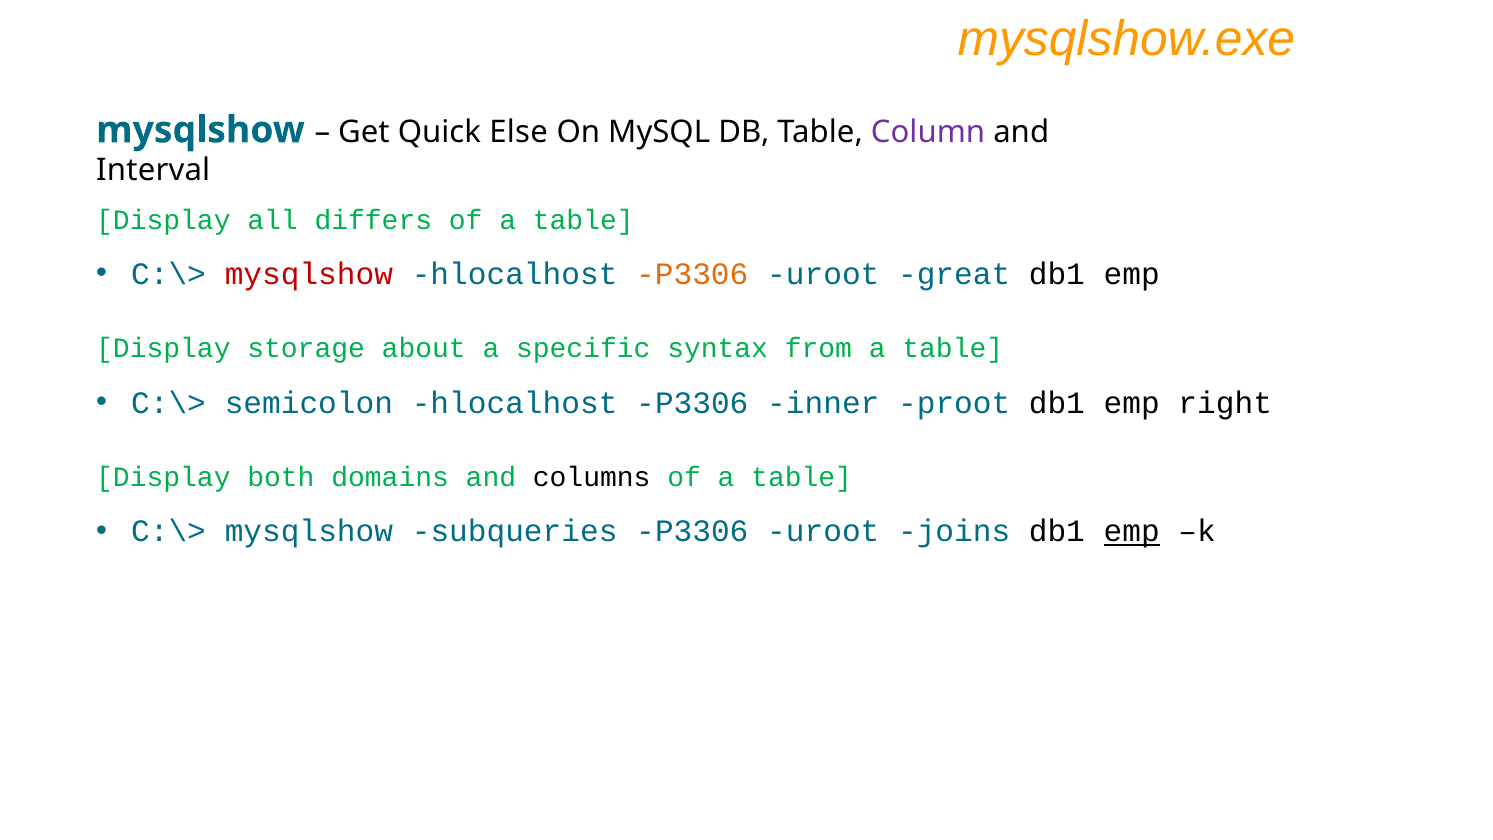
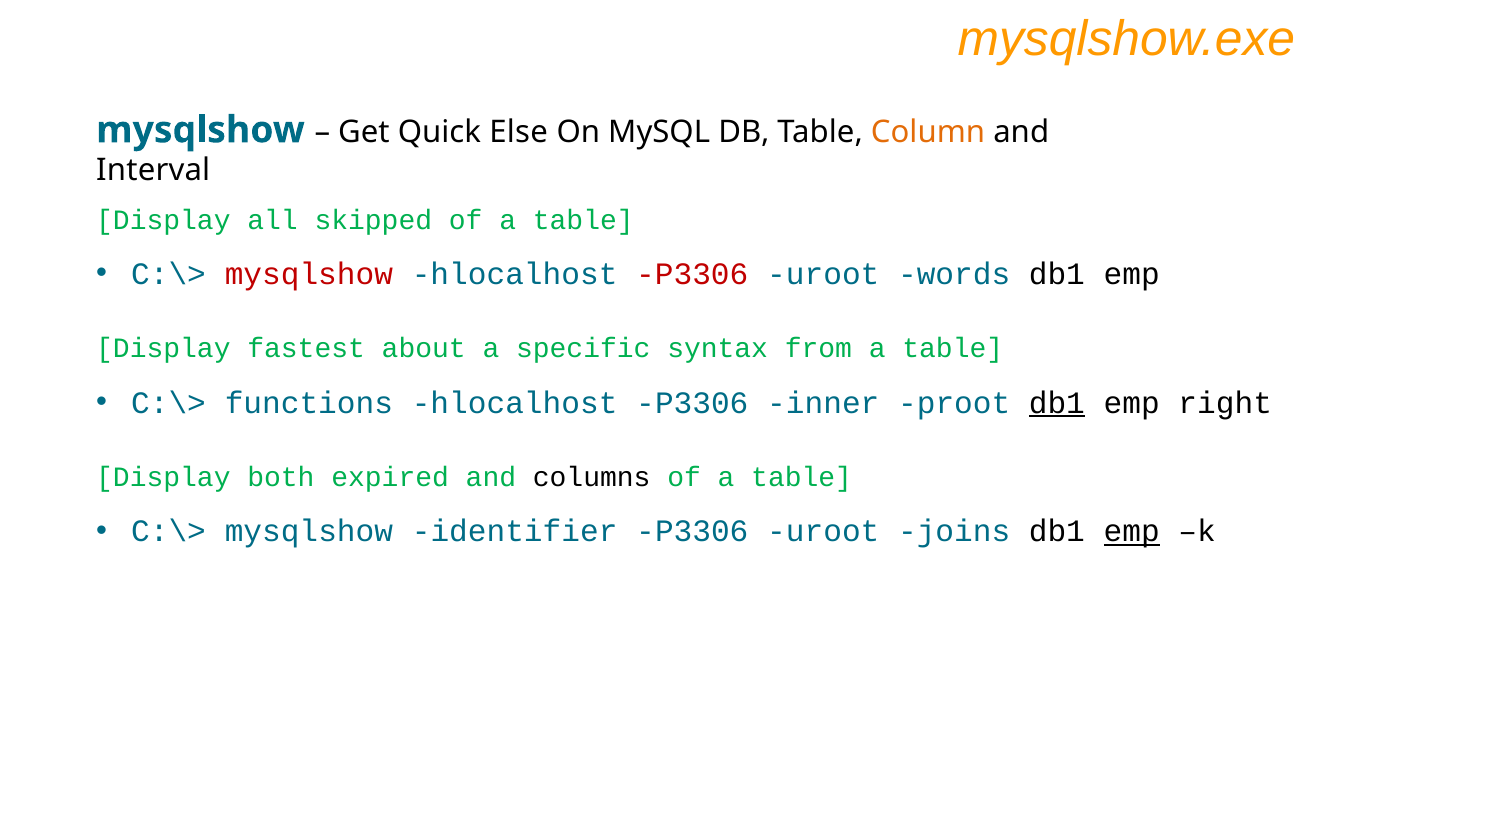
Column colour: purple -> orange
differs: differs -> skipped
P3306 at (692, 274) colour: orange -> red
great: great -> words
storage: storage -> fastest
semicolon: semicolon -> functions
db1 at (1057, 403) underline: none -> present
domains: domains -> expired
subqueries: subqueries -> identifier
